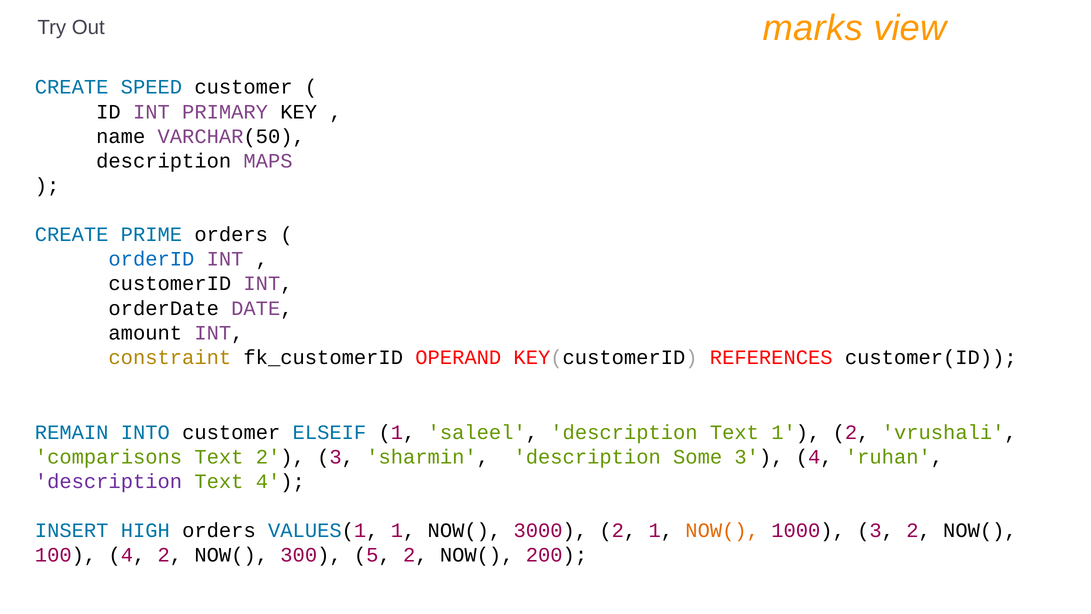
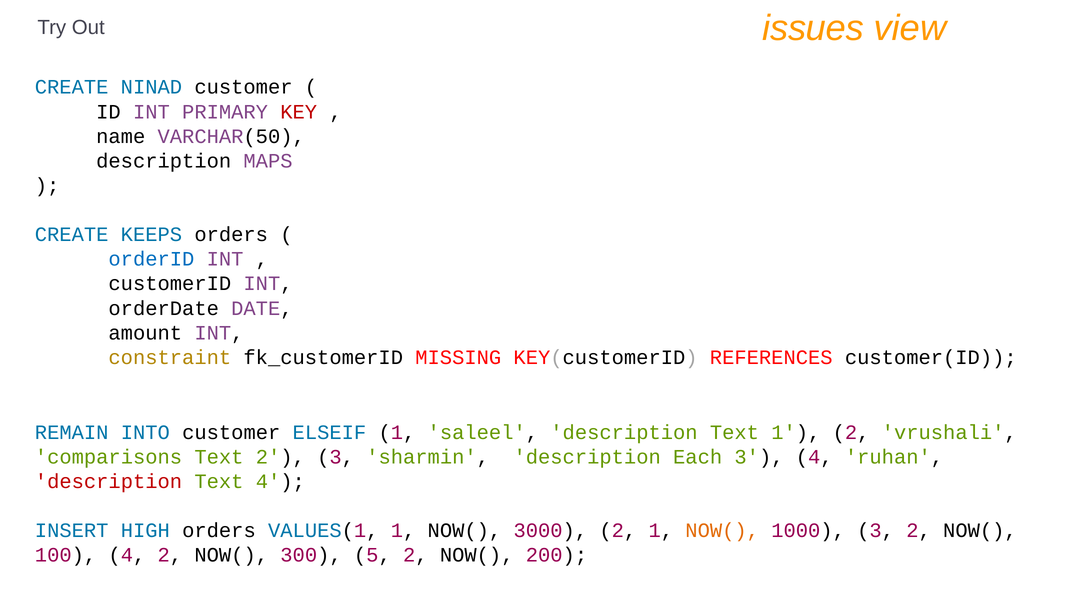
marks: marks -> issues
SPEED: SPEED -> NINAD
KEY colour: black -> red
PRIME: PRIME -> KEEPS
OPERAND: OPERAND -> MISSING
Some: Some -> Each
description at (108, 481) colour: purple -> red
